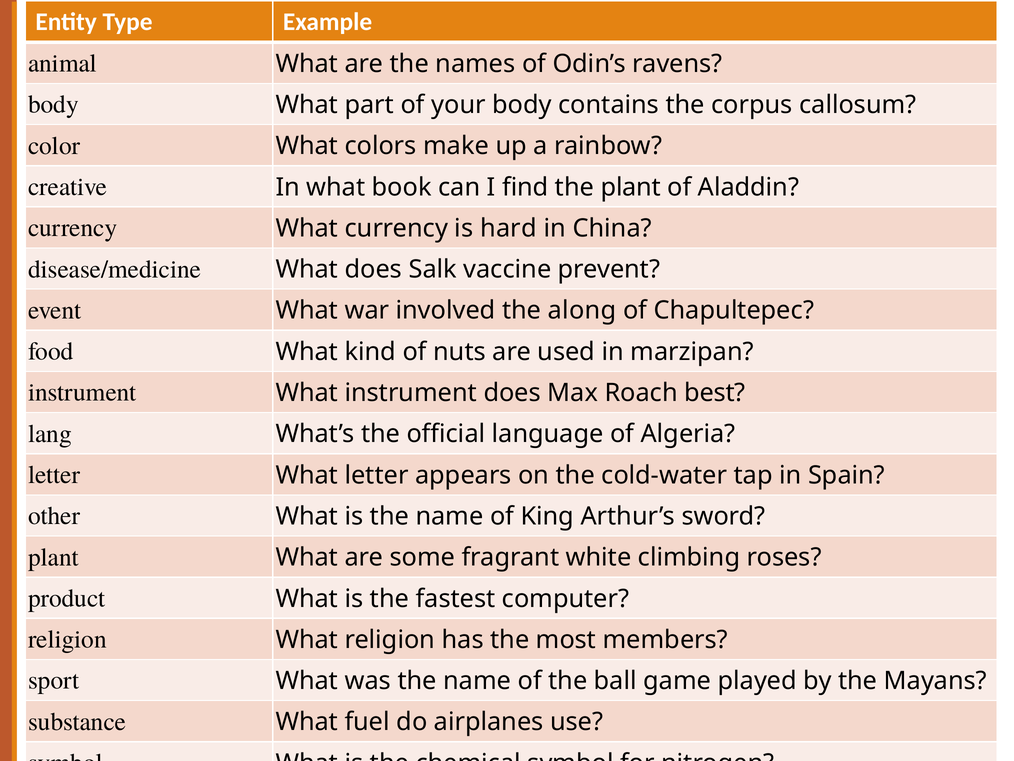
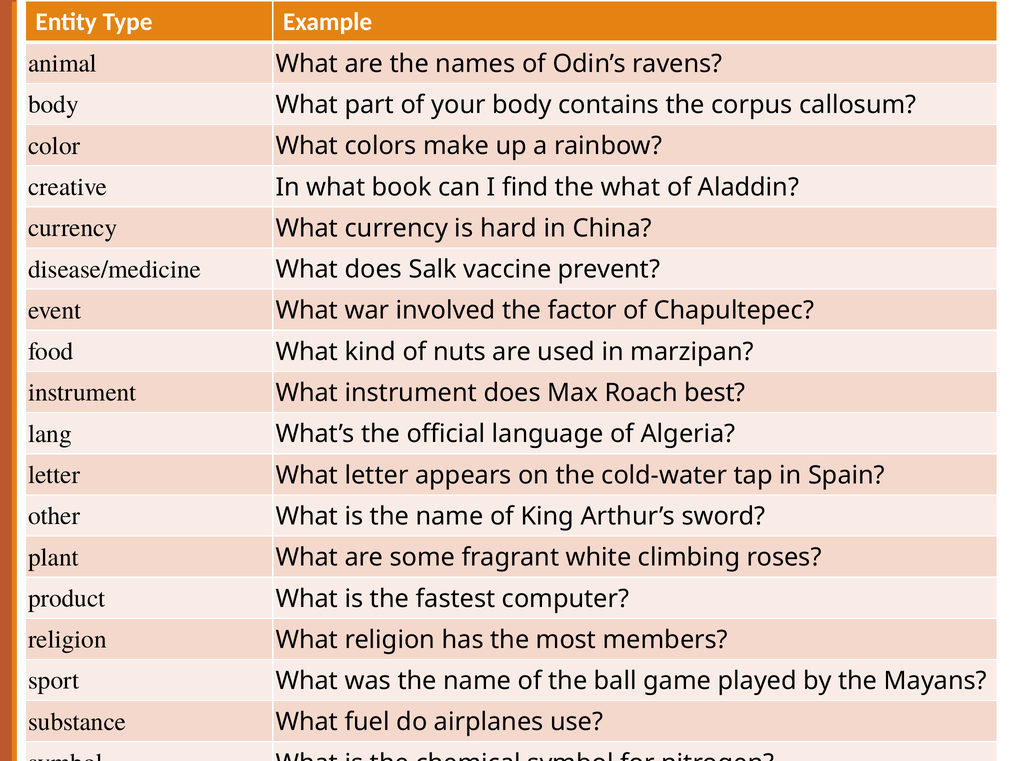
the plant: plant -> what
along: along -> factor
